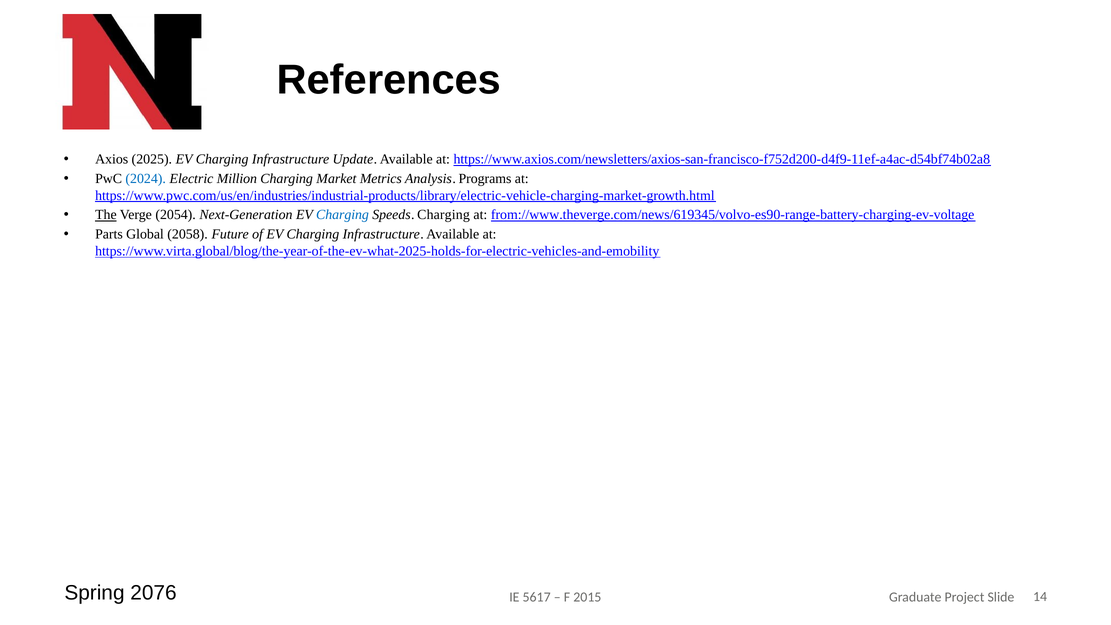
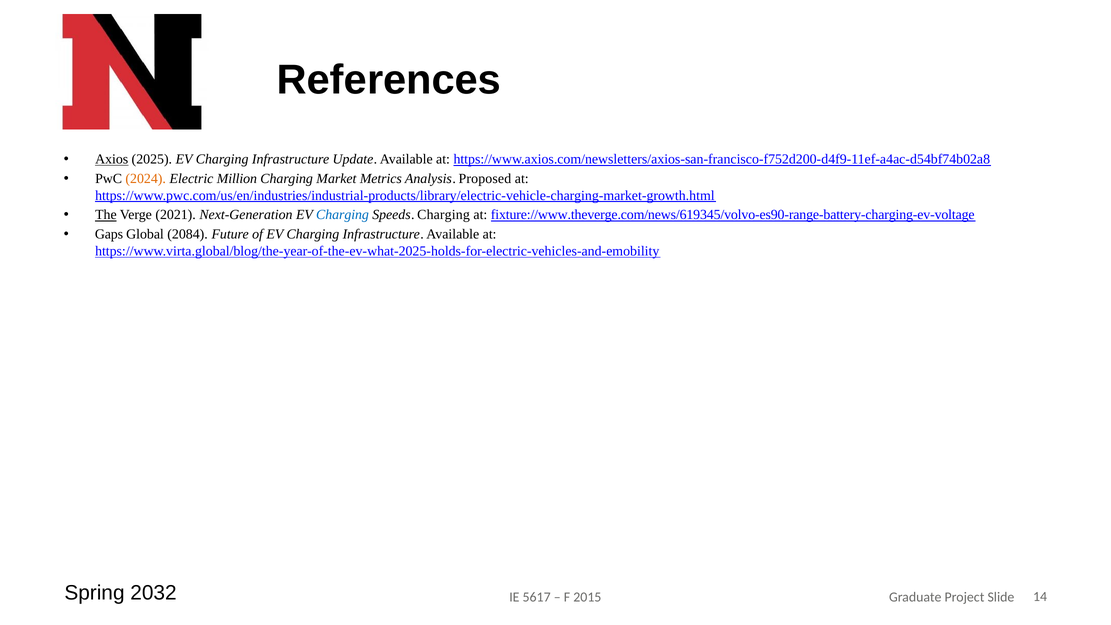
Axios underline: none -> present
2024 colour: blue -> orange
Programs: Programs -> Proposed
2054: 2054 -> 2021
from://www.theverge.com/news/619345/volvo-es90-range-battery-charging-ev-voltage: from://www.theverge.com/news/619345/volvo-es90-range-battery-charging-ev-voltage -> fixture://www.theverge.com/news/619345/volvo-es90-range-battery-charging-ev-voltage
Parts: Parts -> Gaps
2058: 2058 -> 2084
2076: 2076 -> 2032
